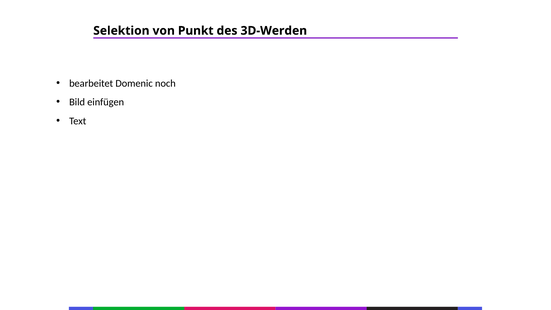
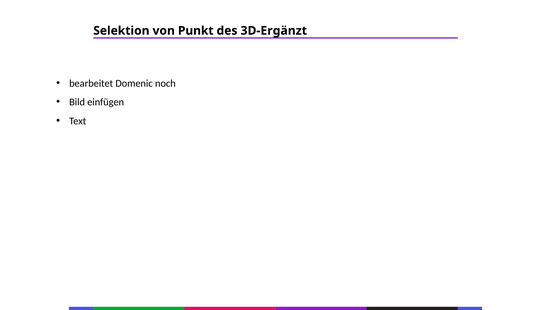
3D-Werden: 3D-Werden -> 3D-Ergänzt
